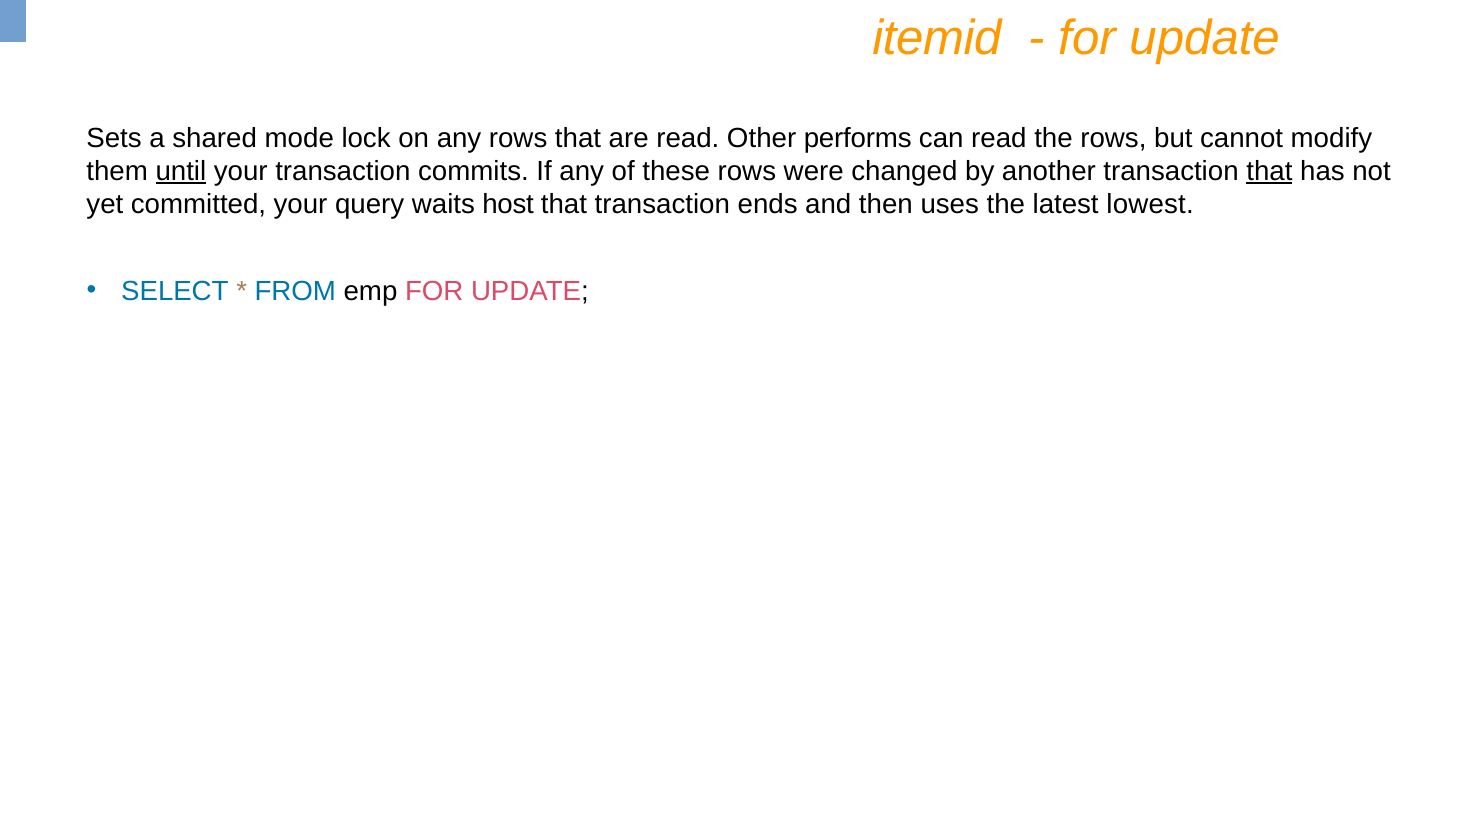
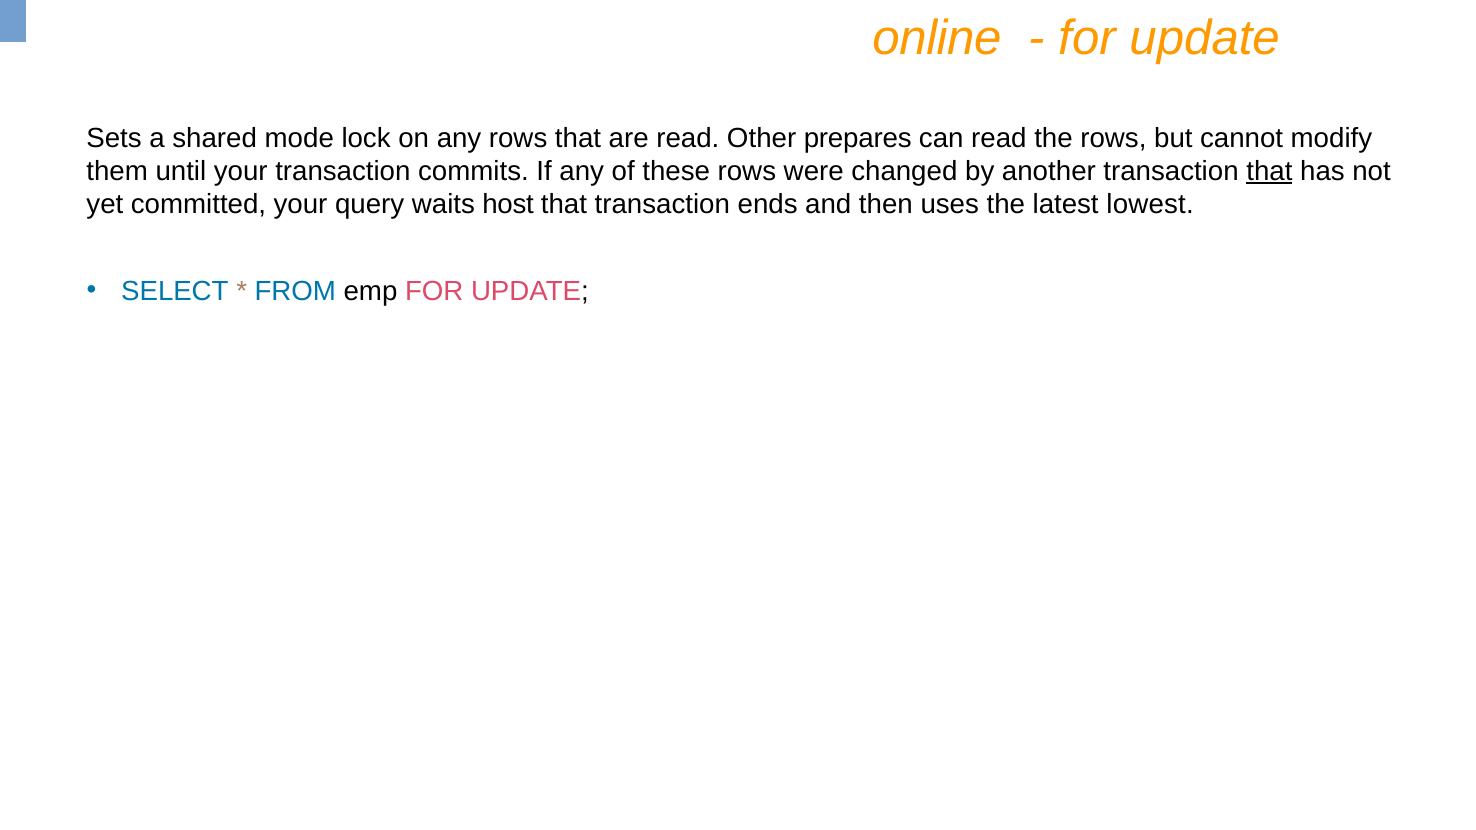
itemid: itemid -> online
performs: performs -> prepares
until underline: present -> none
